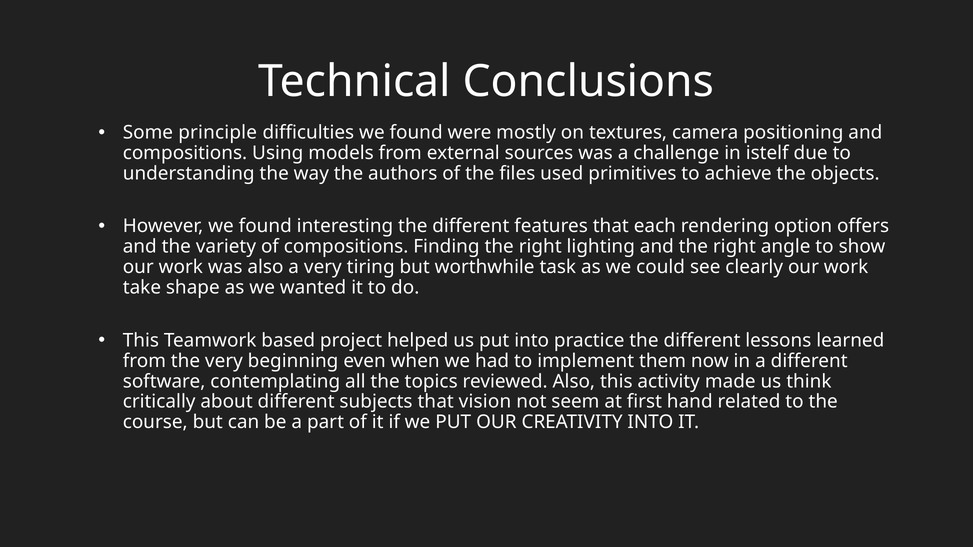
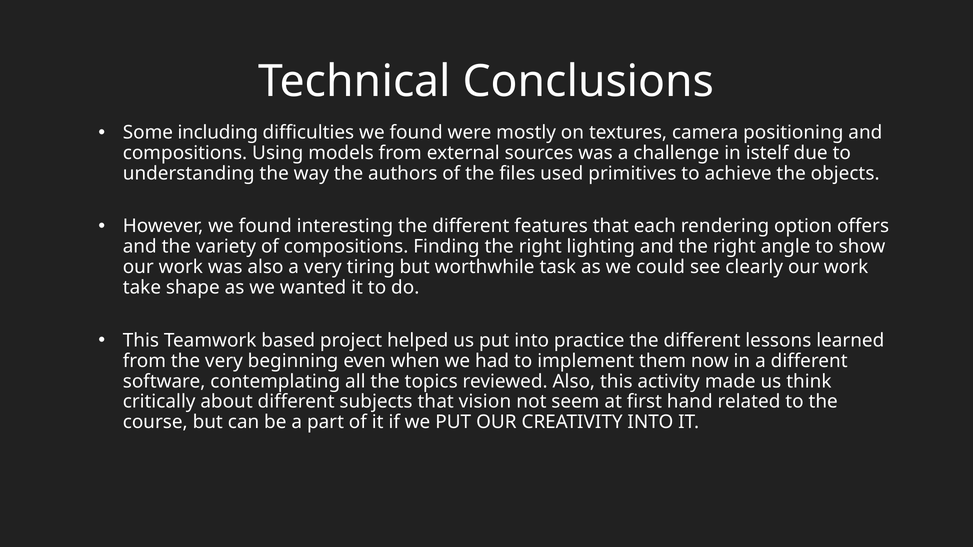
principle: principle -> including
